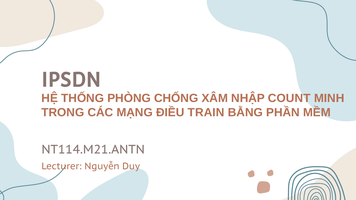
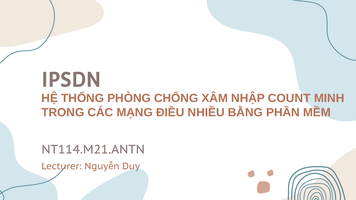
TRAIN: TRAIN -> NHIỀU
